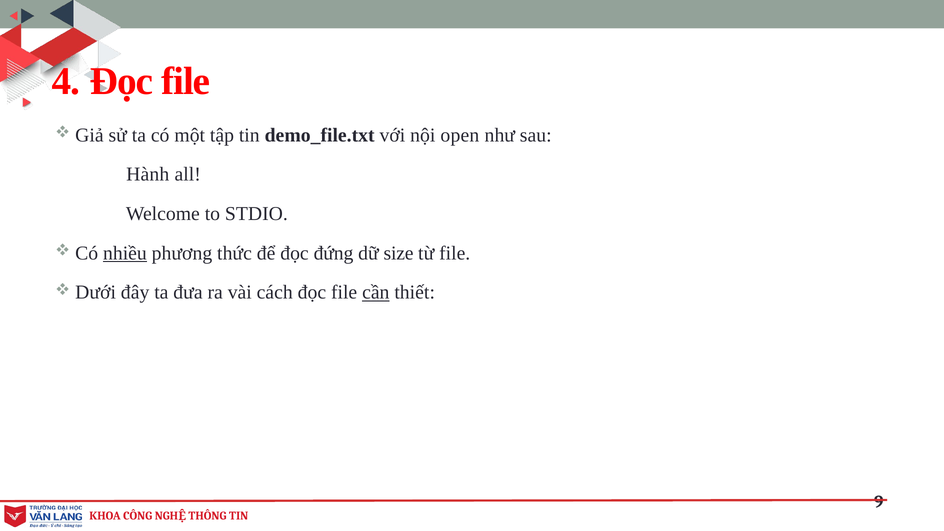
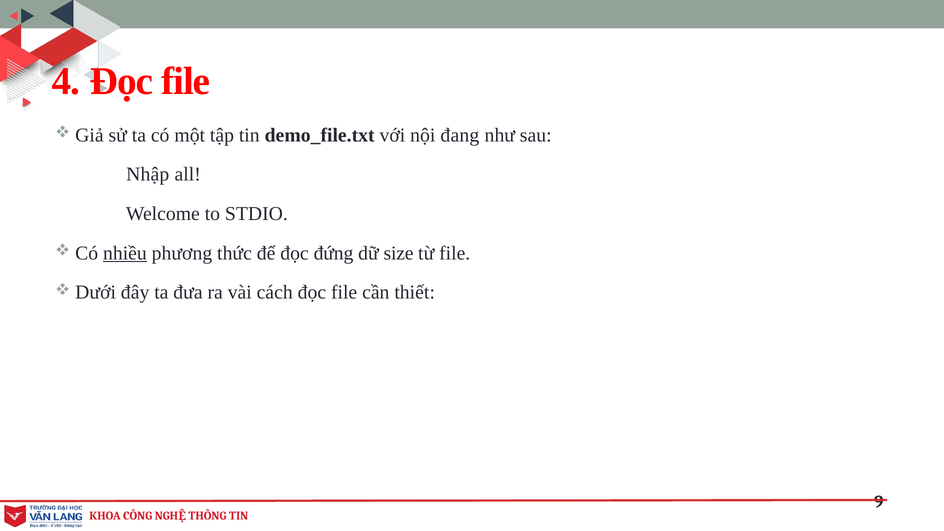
open: open -> đang
Hành: Hành -> Nhập
cần underline: present -> none
